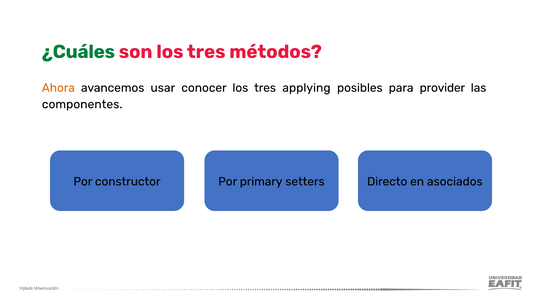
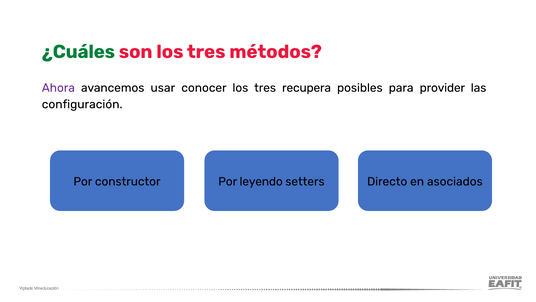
Ahora colour: orange -> purple
applying: applying -> recupera
componentes: componentes -> configuración
primary: primary -> leyendo
